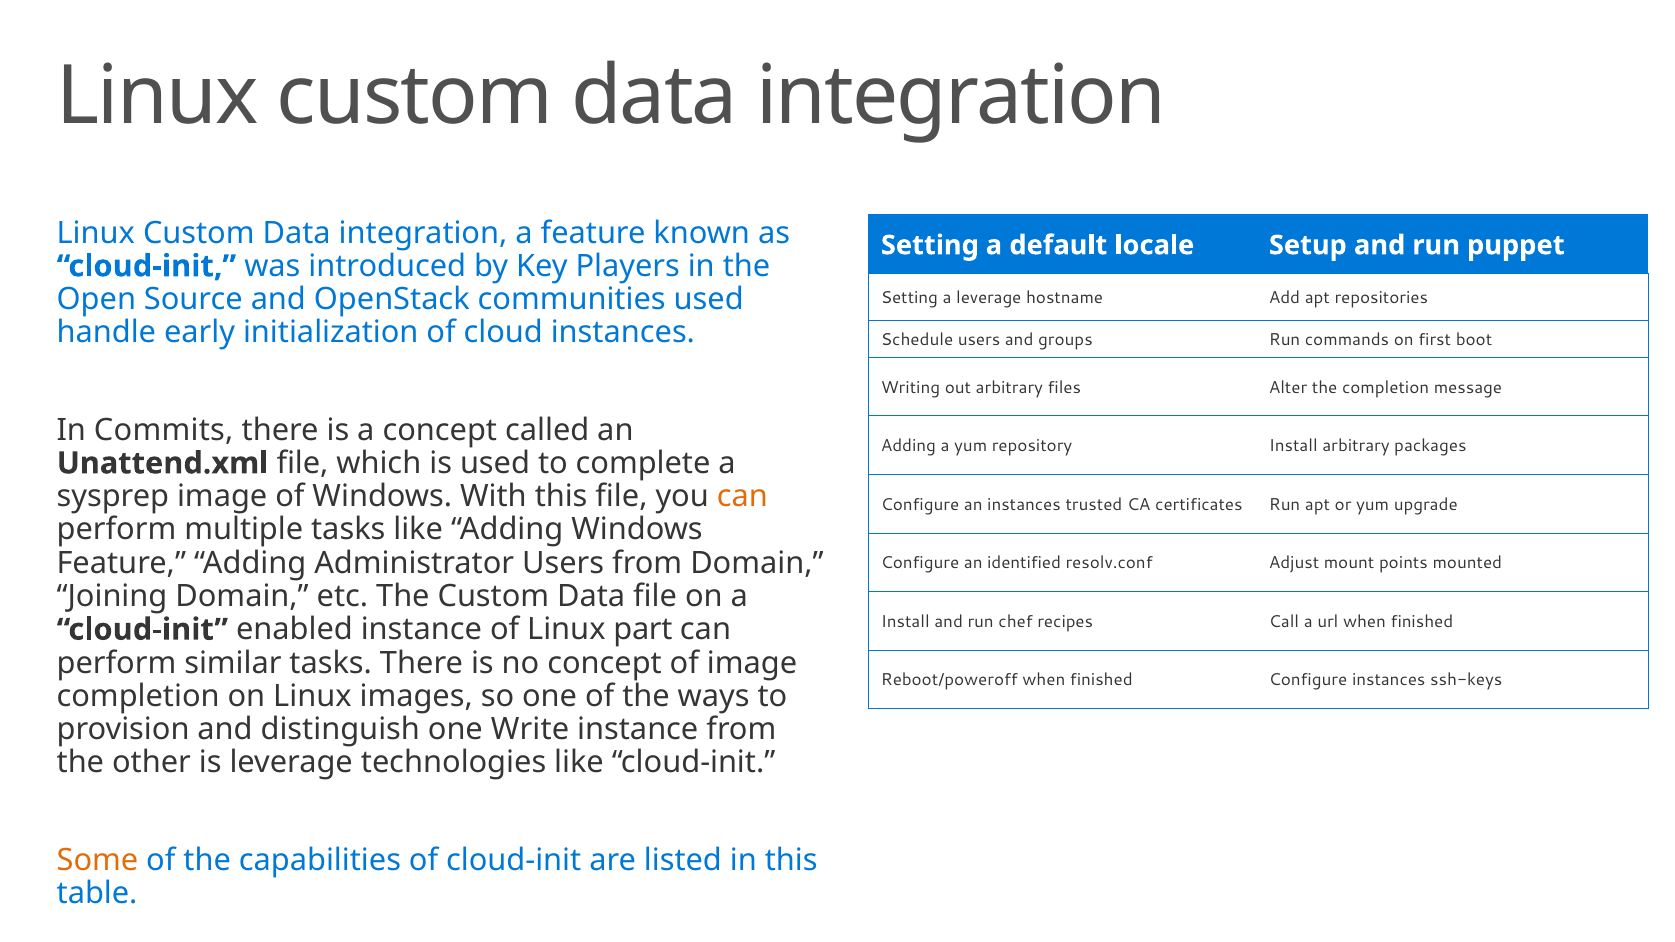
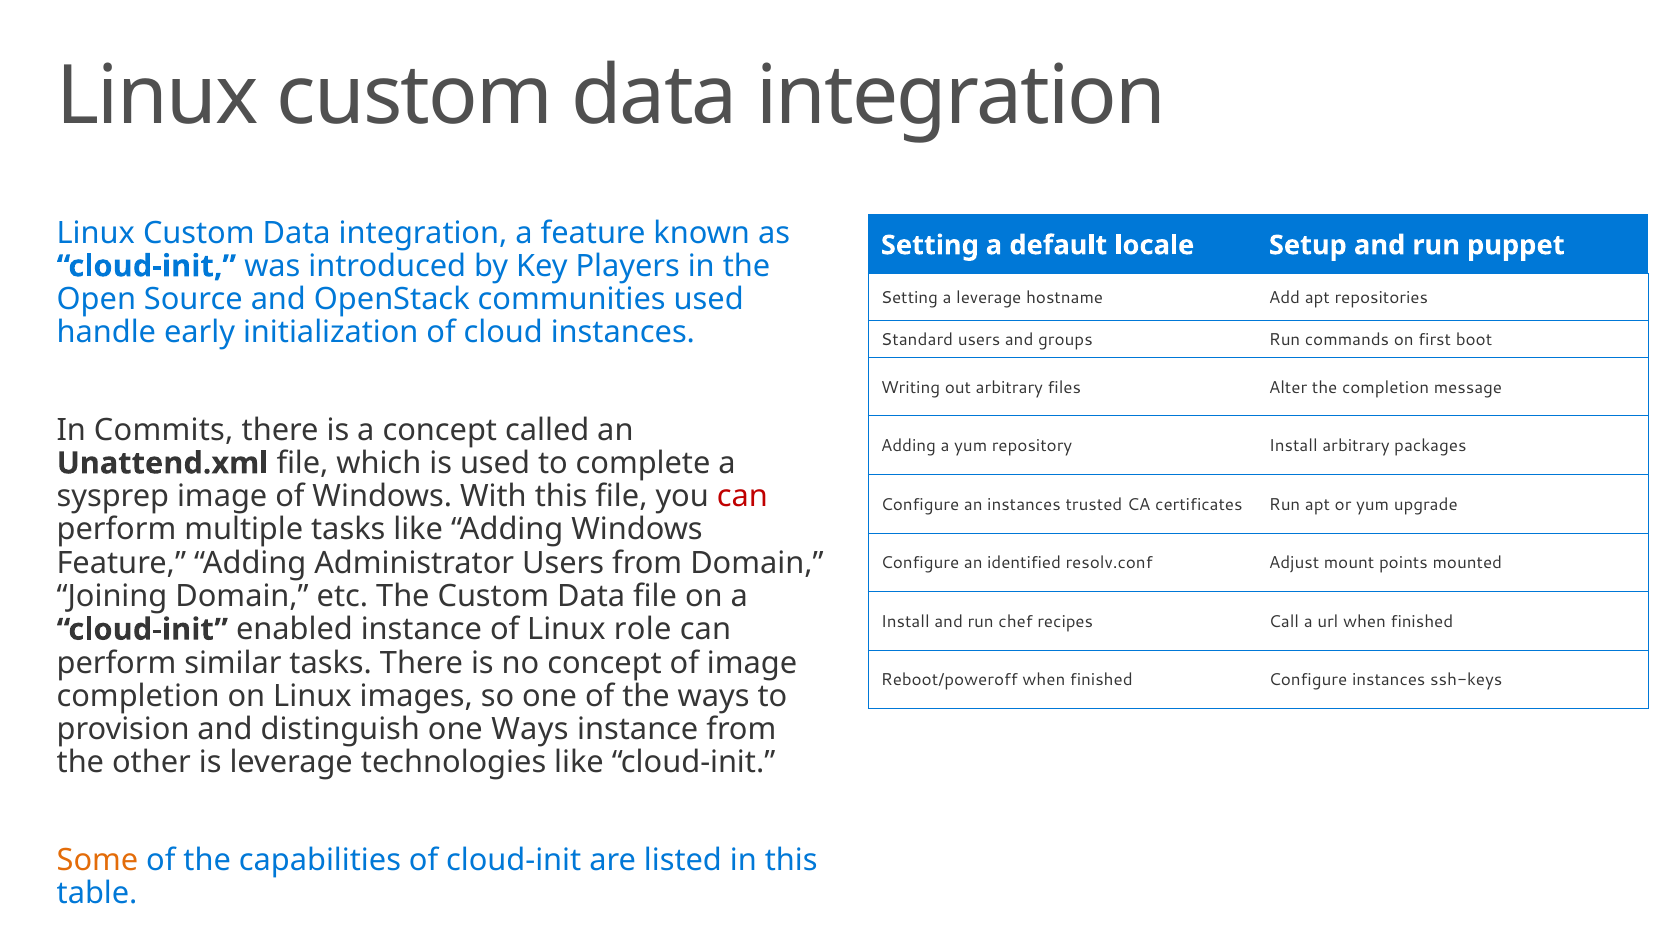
Schedule: Schedule -> Standard
can at (742, 497) colour: orange -> red
part: part -> role
one Write: Write -> Ways
